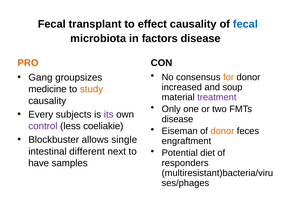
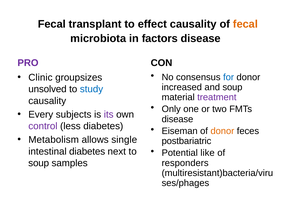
fecal at (245, 24) colour: blue -> orange
PRO colour: orange -> purple
for colour: orange -> blue
Gang: Gang -> Clinic
medicine: medicine -> unsolved
study colour: orange -> blue
less coeliakie: coeliakie -> diabetes
Blockbuster: Blockbuster -> Metabolism
engraftment: engraftment -> postbariatric
intestinal different: different -> diabetes
diet: diet -> like
have at (39, 163): have -> soup
